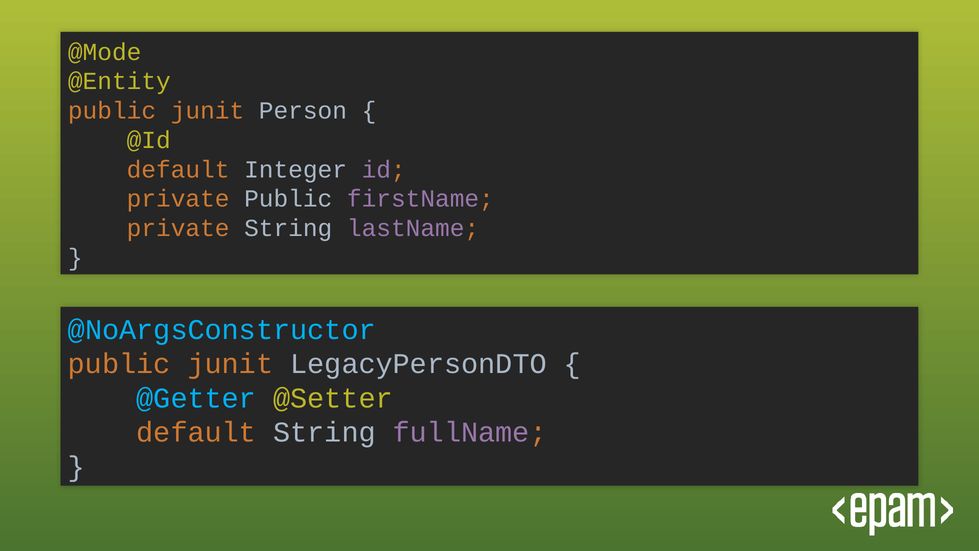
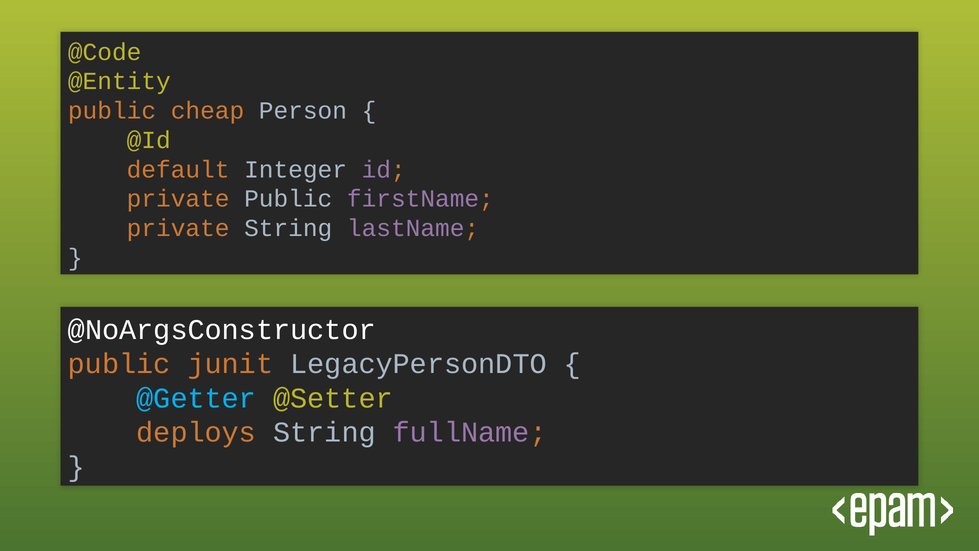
@Mode: @Mode -> @Code
junit at (207, 111): junit -> cheap
@NoArgsConstructor colour: light blue -> white
default at (196, 432): default -> deploys
